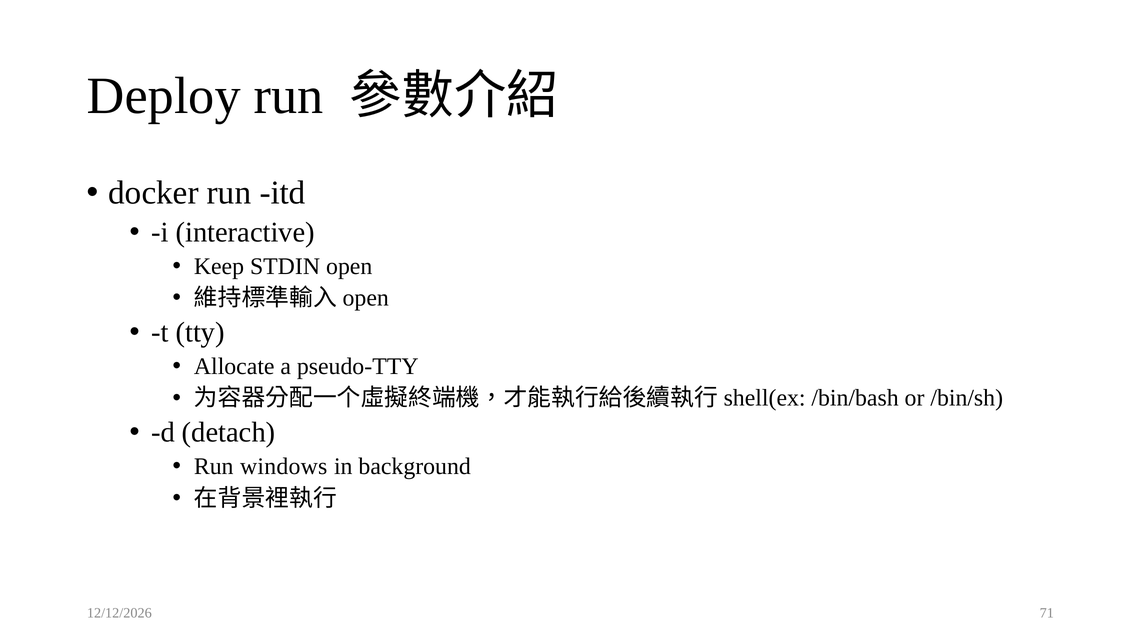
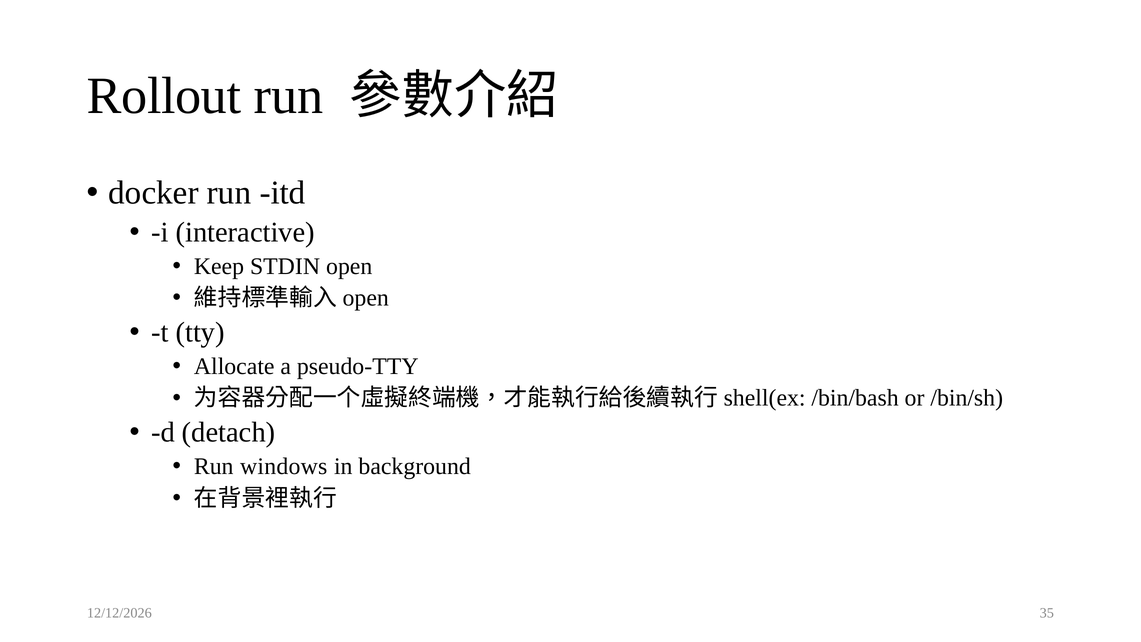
Deploy: Deploy -> Rollout
71: 71 -> 35
